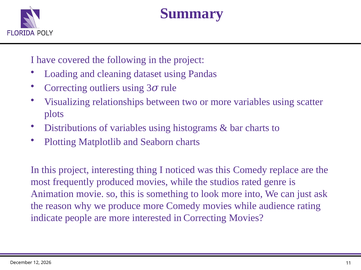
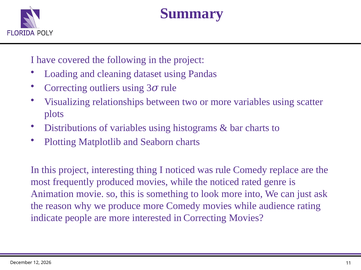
was this: this -> rule
the studios: studios -> noticed
